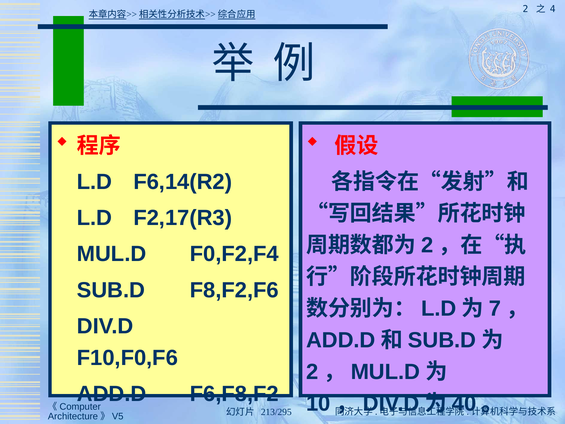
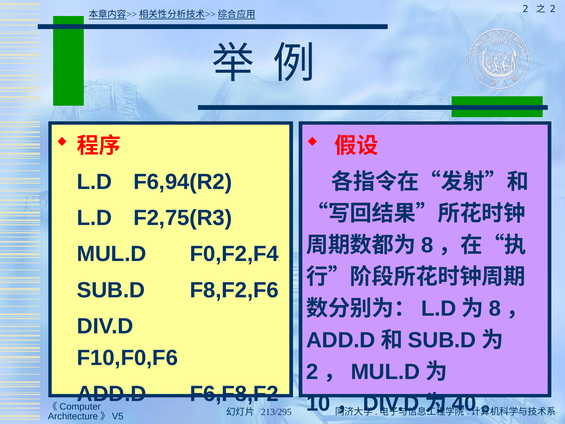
4 at (553, 9): 4 -> 2
F6,14(R2: F6,14(R2 -> F6,94(R2
F2,17(R3: F2,17(R3 -> F2,75(R3
2 at (427, 245): 2 -> 8
7 at (495, 308): 7 -> 8
